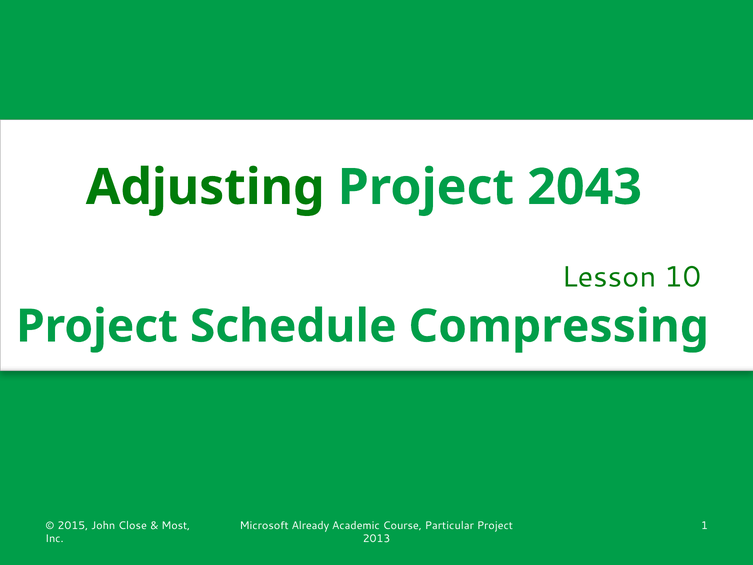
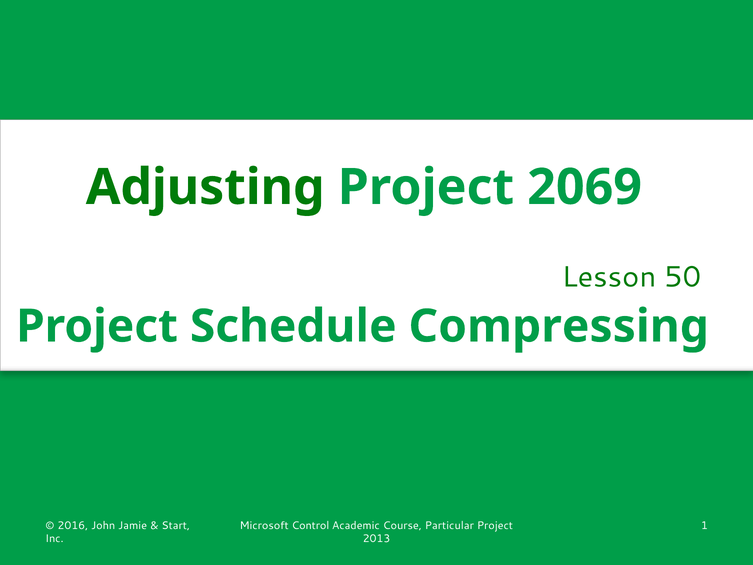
2043: 2043 -> 2069
10: 10 -> 50
2015: 2015 -> 2016
Close: Close -> Jamie
Most: Most -> Start
Already: Already -> Control
